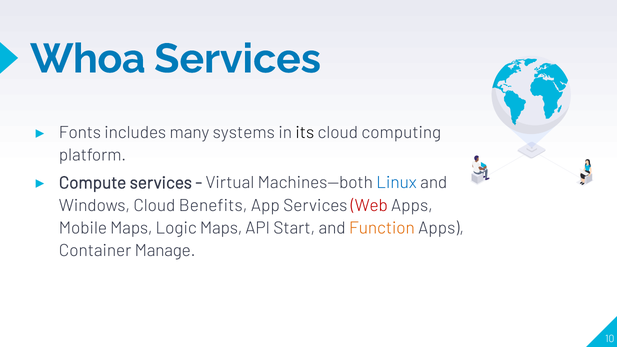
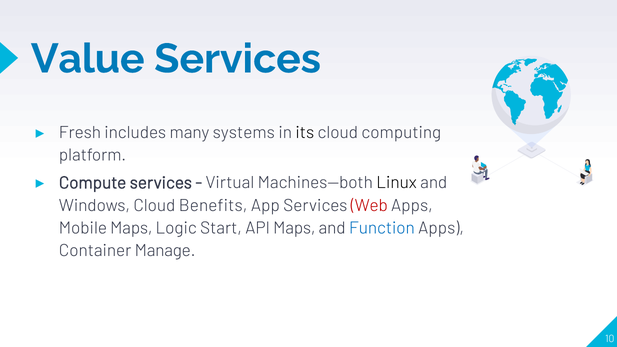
Whoa: Whoa -> Value
Fonts: Fonts -> Fresh
Linux colour: blue -> black
Logic Maps: Maps -> Start
API Start: Start -> Maps
Function colour: orange -> blue
